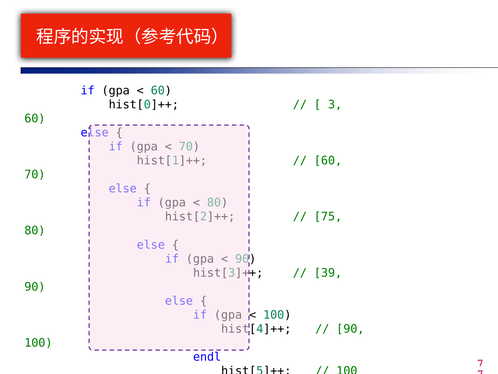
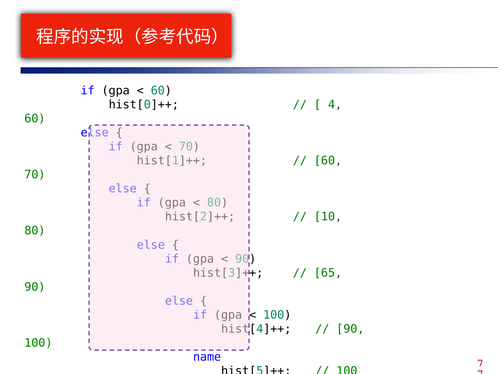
3: 3 -> 4
75: 75 -> 10
39: 39 -> 65
endl: endl -> name
